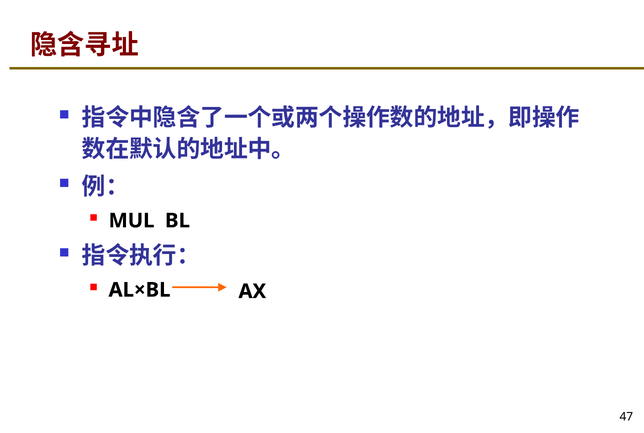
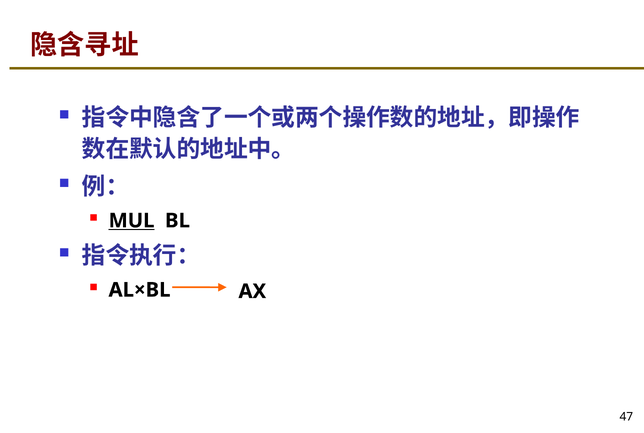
MUL underline: none -> present
